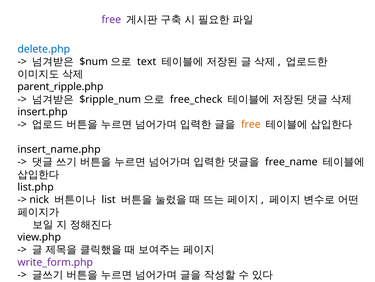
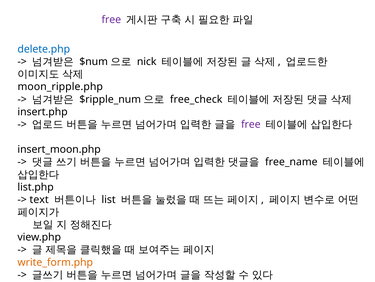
text: text -> nick
parent_ripple.php: parent_ripple.php -> moon_ripple.php
free at (251, 124) colour: orange -> purple
insert_name.php: insert_name.php -> insert_moon.php
nick: nick -> text
write_form.php colour: purple -> orange
